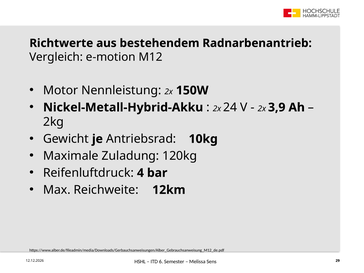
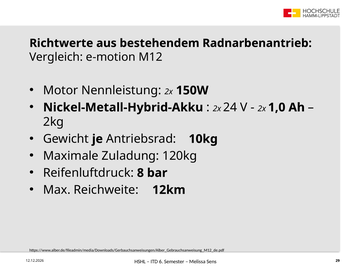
3,9: 3,9 -> 1,0
4: 4 -> 8
